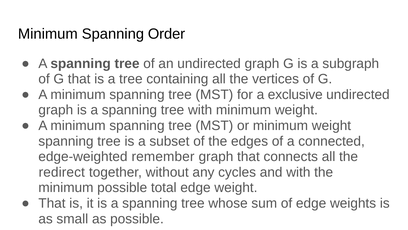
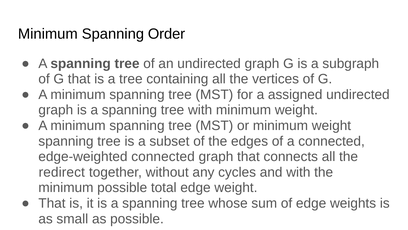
exclusive: exclusive -> assigned
edge-weighted remember: remember -> connected
